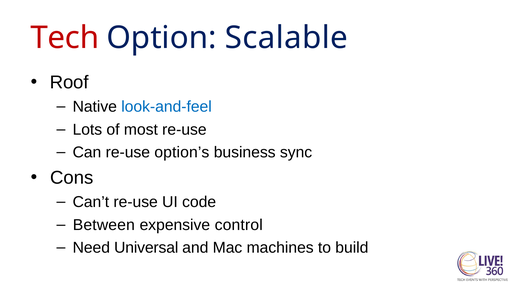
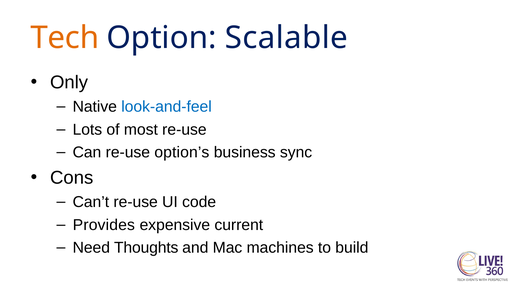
Tech colour: red -> orange
Roof: Roof -> Only
Between: Between -> Provides
control: control -> current
Universal: Universal -> Thoughts
